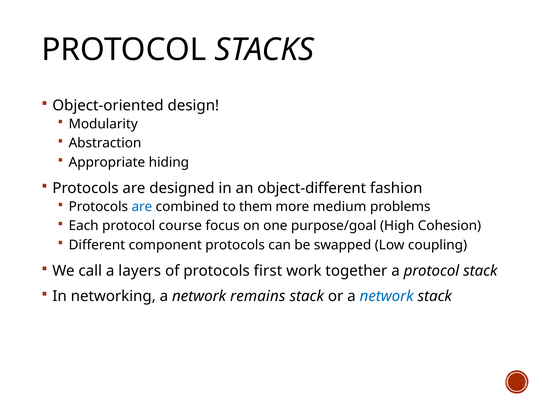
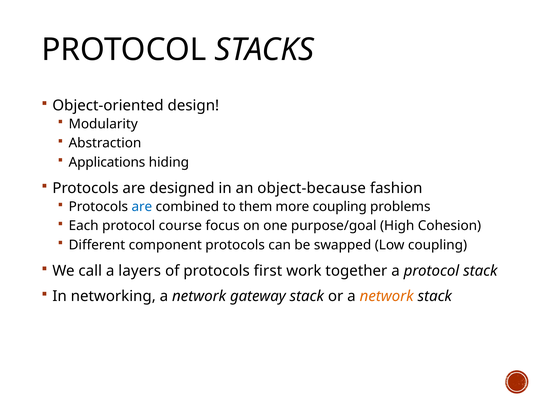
Appropriate: Appropriate -> Applications
object-different: object-different -> object-because
more medium: medium -> coupling
remains: remains -> gateway
network at (387, 297) colour: blue -> orange
